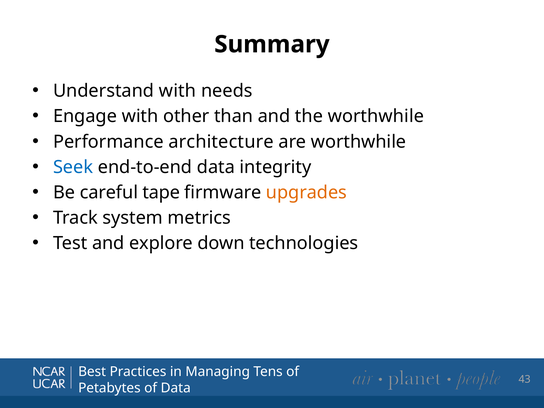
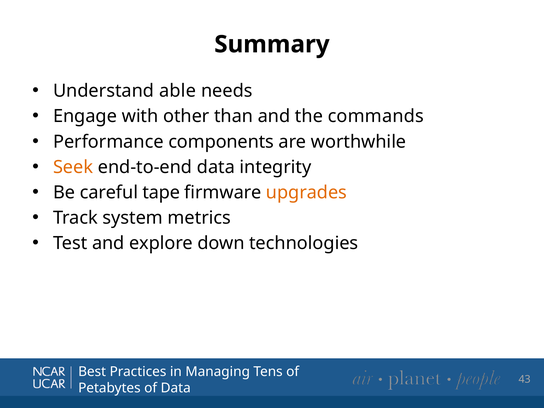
Understand with: with -> able
the worthwhile: worthwhile -> commands
architecture: architecture -> components
Seek colour: blue -> orange
